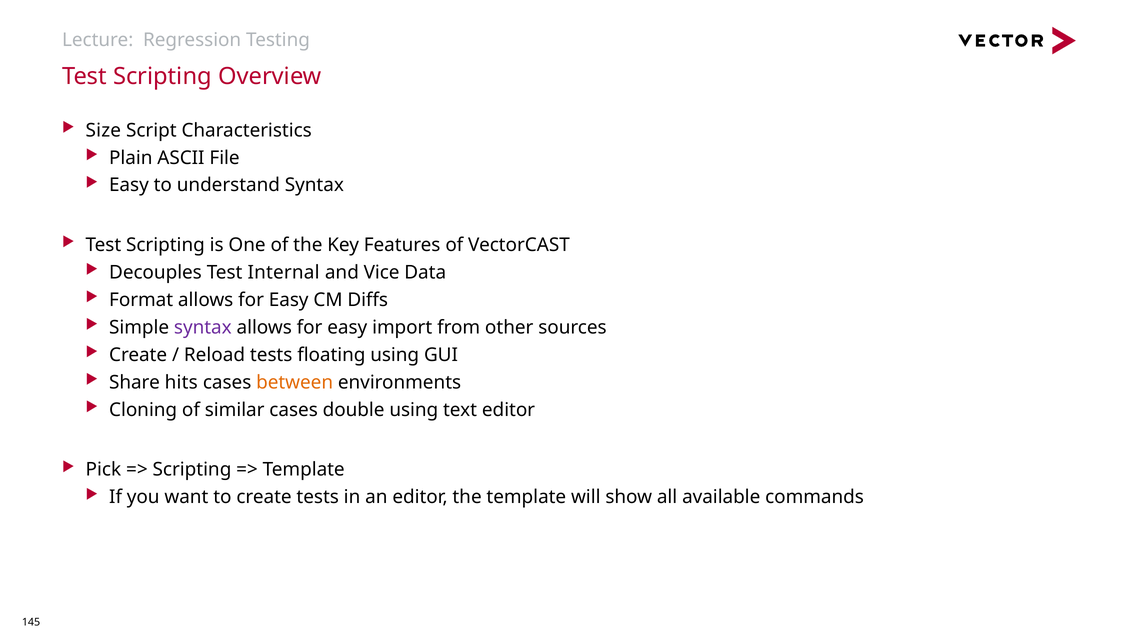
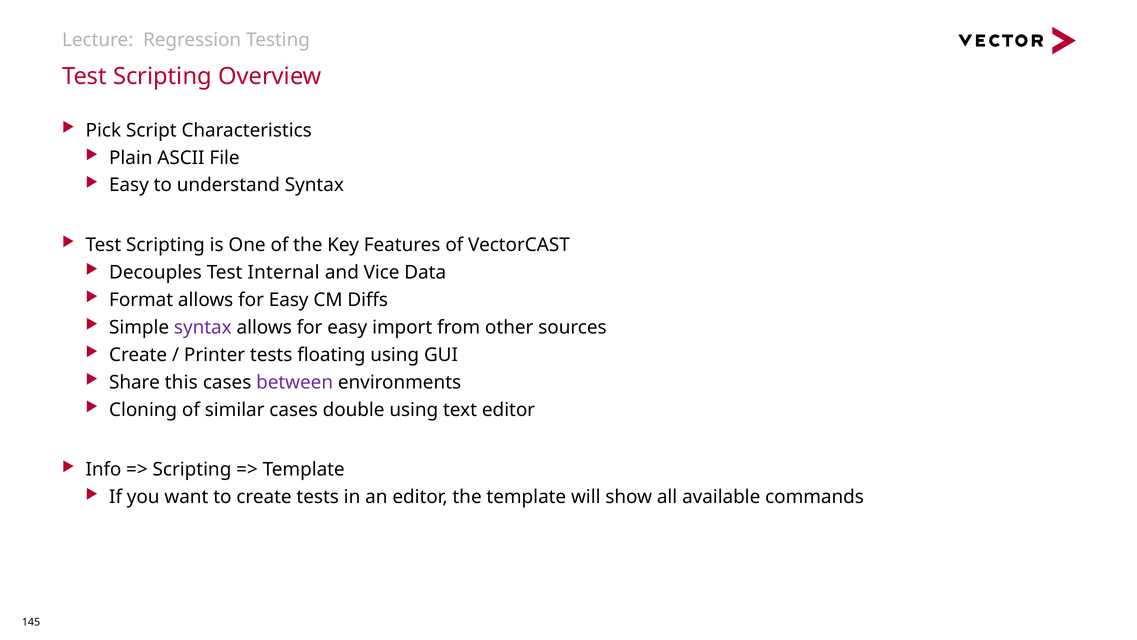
Size: Size -> Pick
Reload: Reload -> Printer
hits: hits -> this
between colour: orange -> purple
Pick: Pick -> Info
